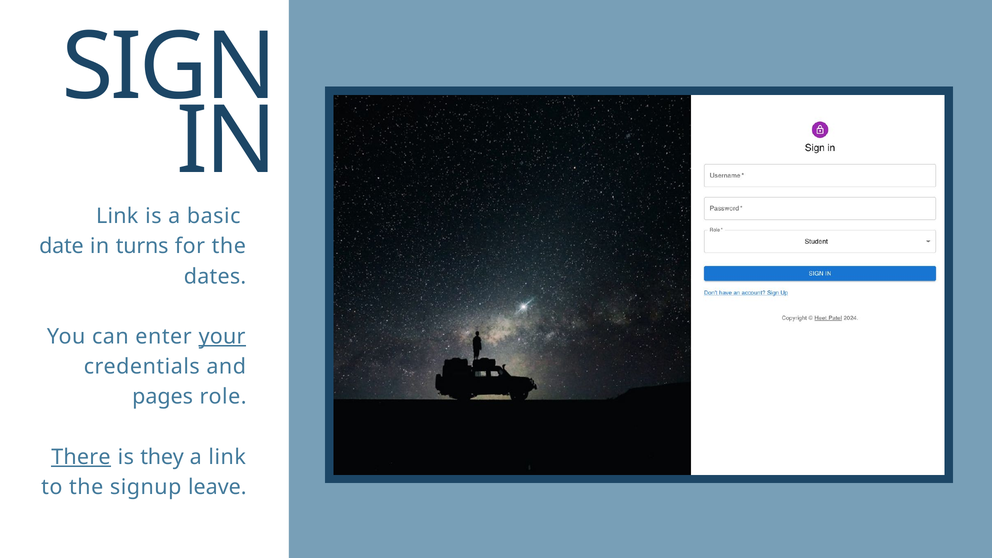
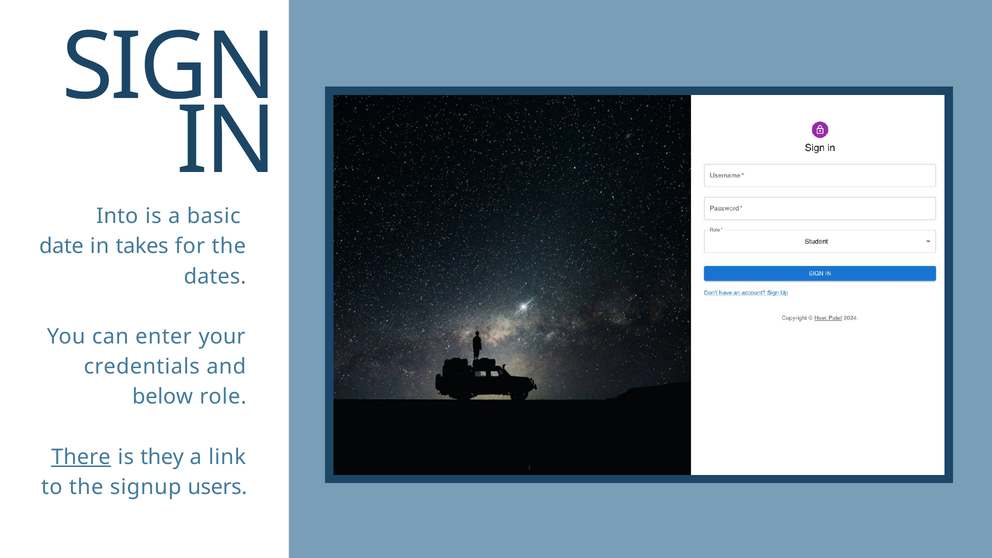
Link at (117, 216): Link -> Into
turns: turns -> takes
your underline: present -> none
pages: pages -> below
leave: leave -> users
